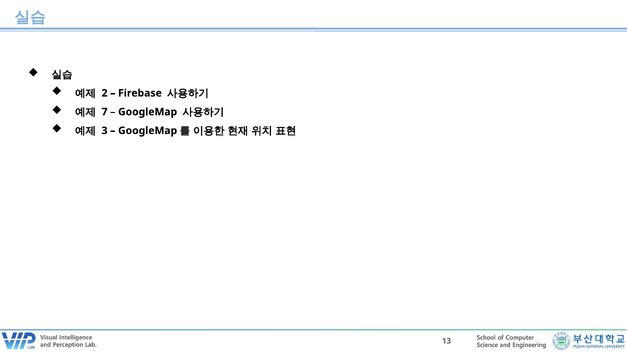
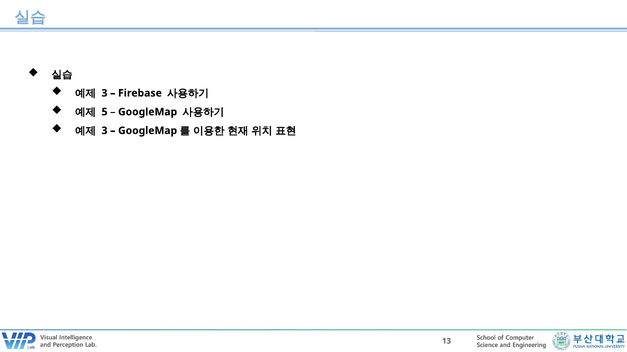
2 at (105, 93): 2 -> 3
7: 7 -> 5
